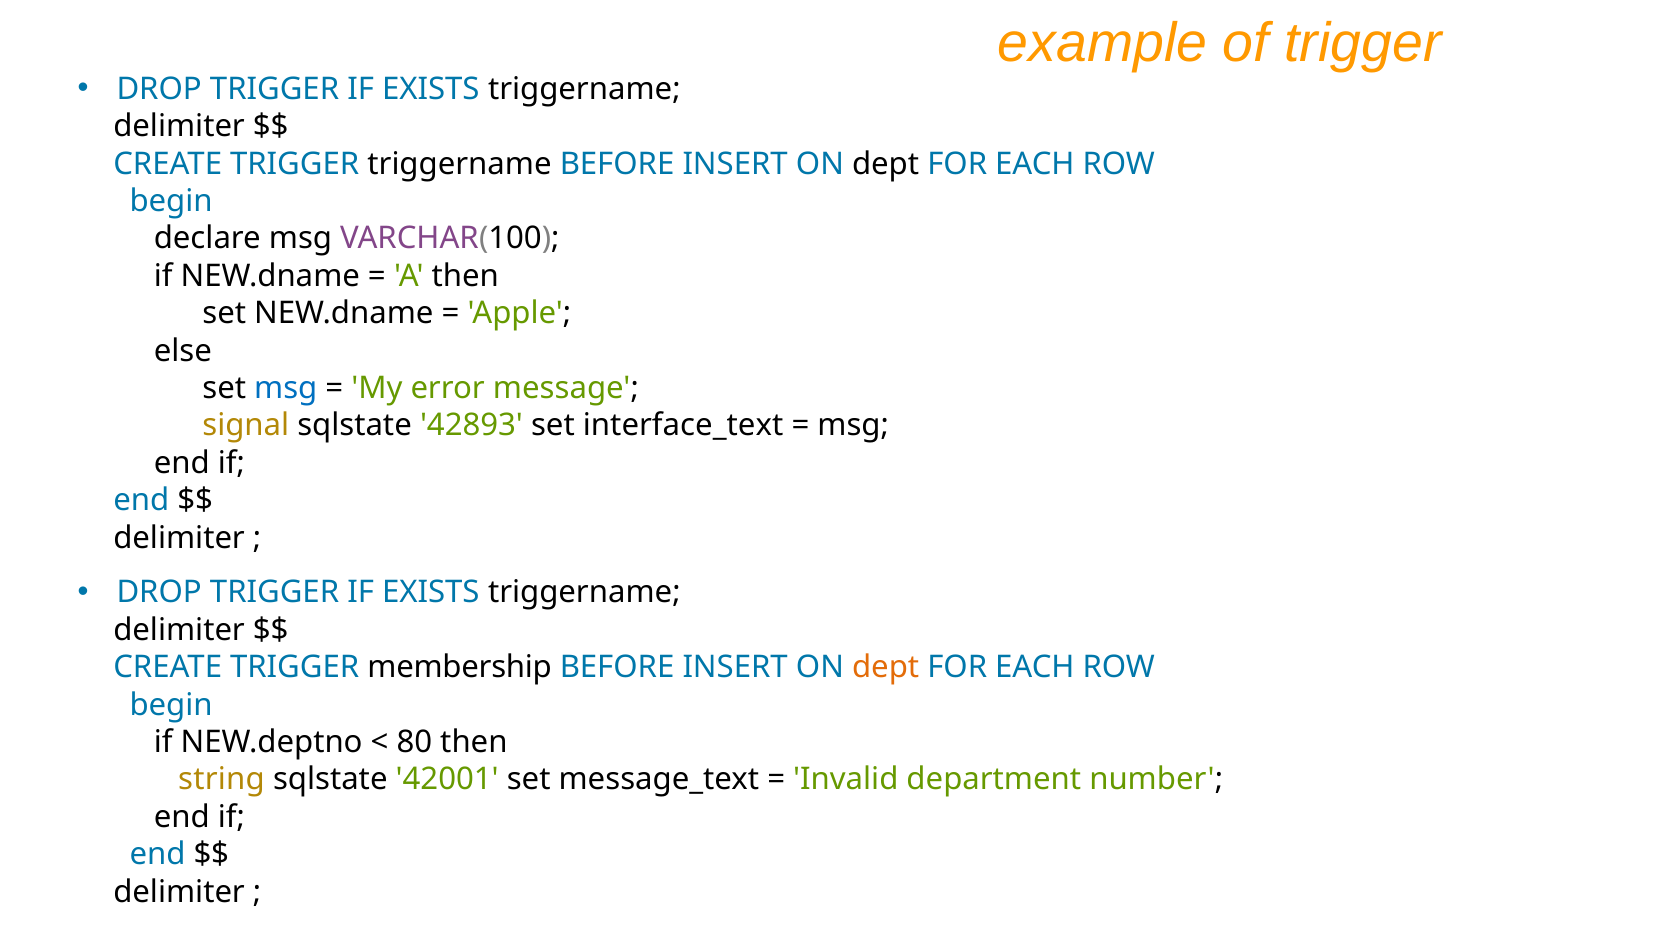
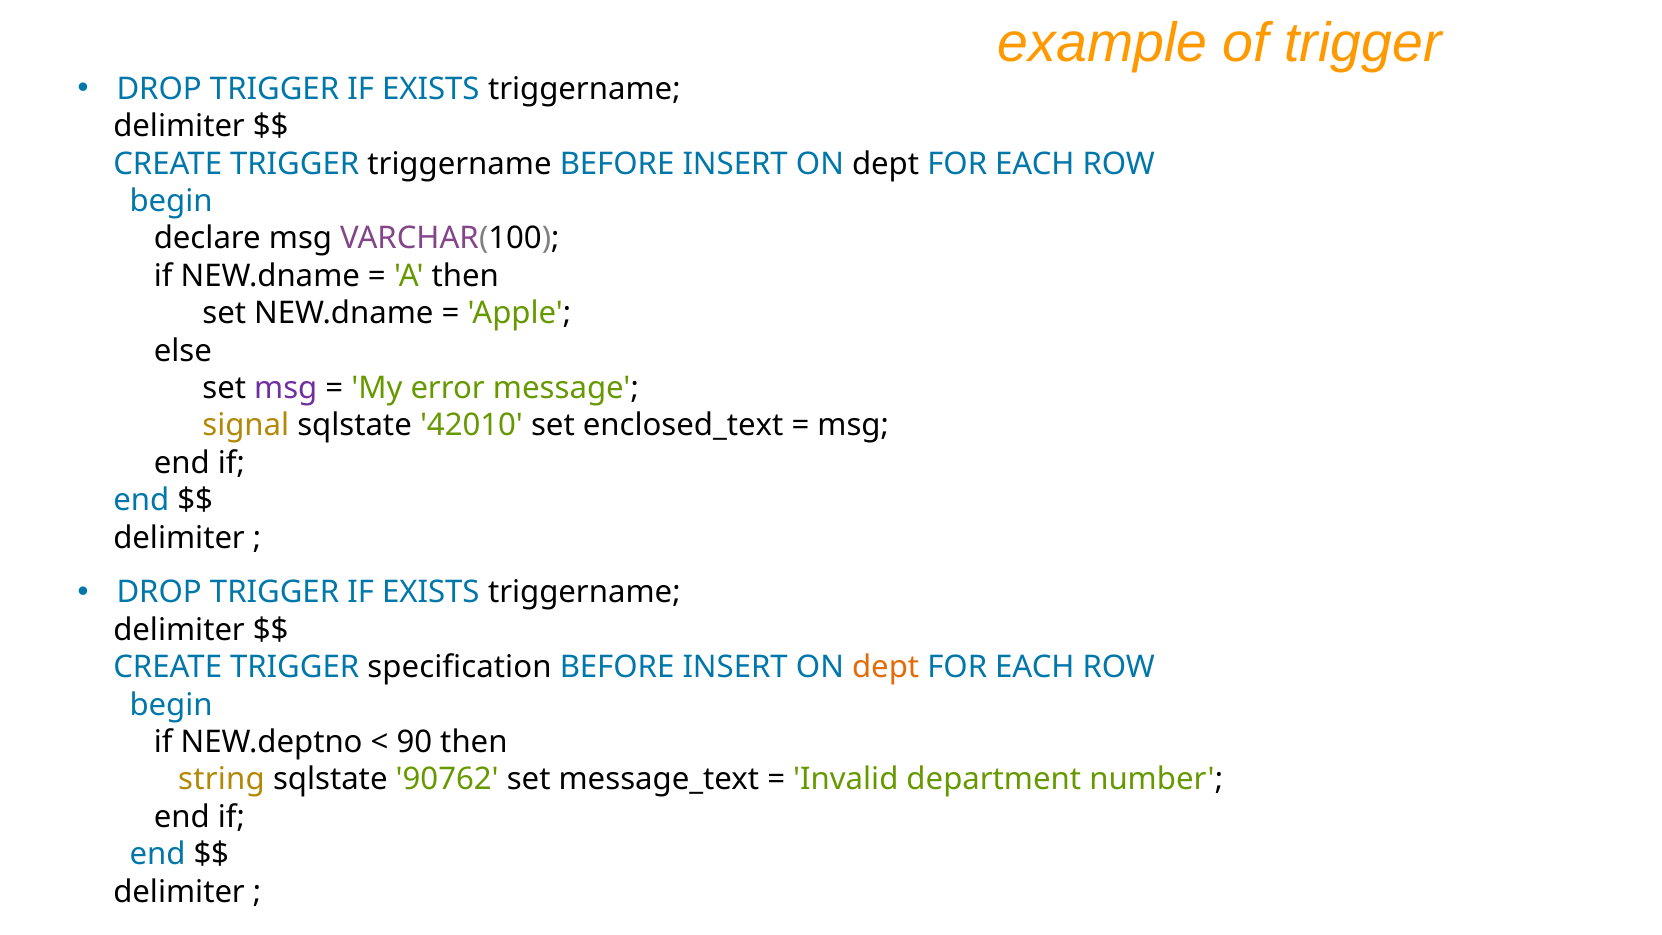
msg at (286, 388) colour: blue -> purple
42893: 42893 -> 42010
interface_text: interface_text -> enclosed_text
membership: membership -> specification
80: 80 -> 90
42001: 42001 -> 90762
